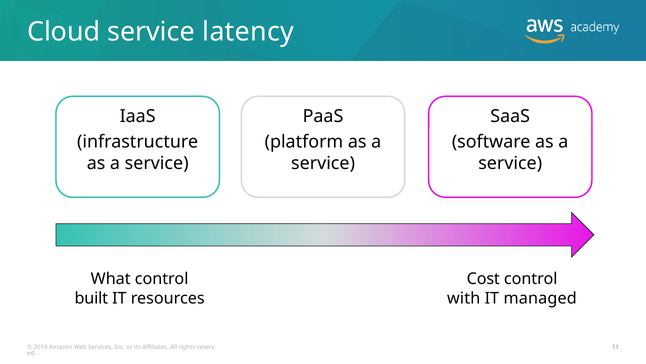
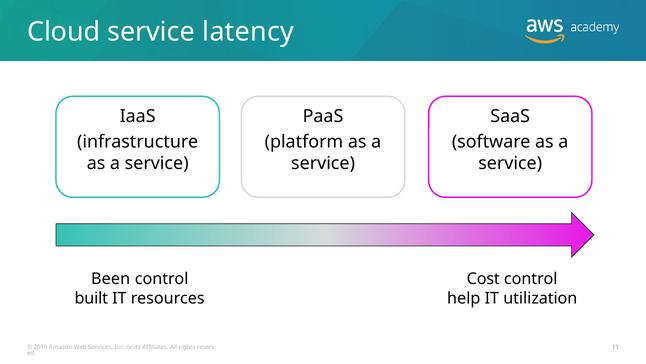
What: What -> Been
with: with -> help
managed: managed -> utilization
